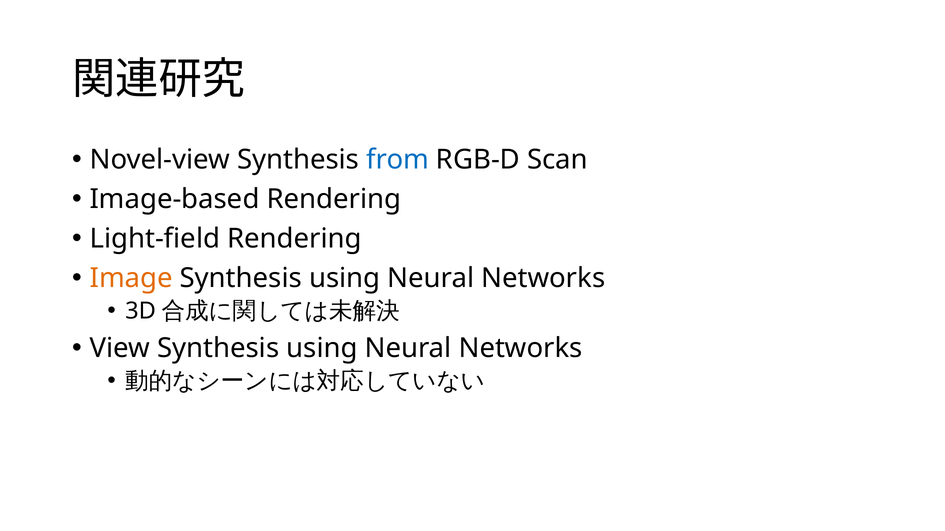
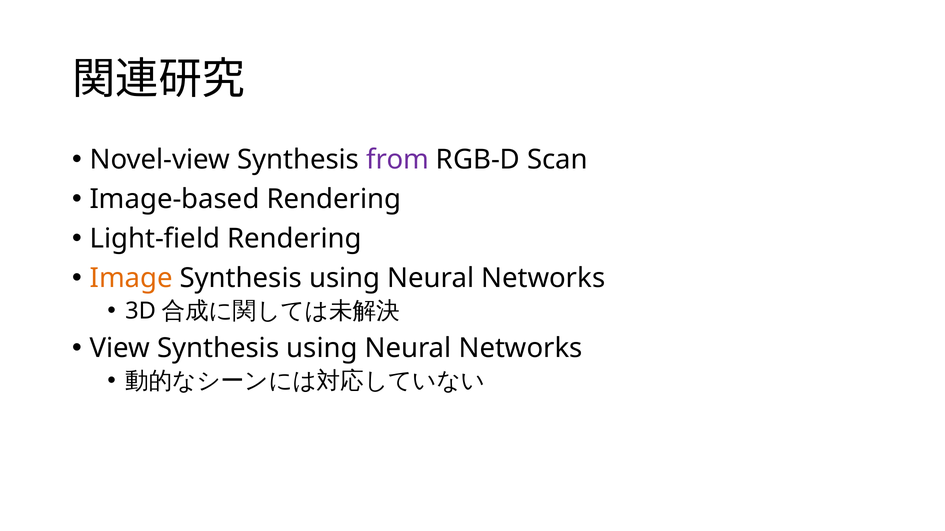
from colour: blue -> purple
